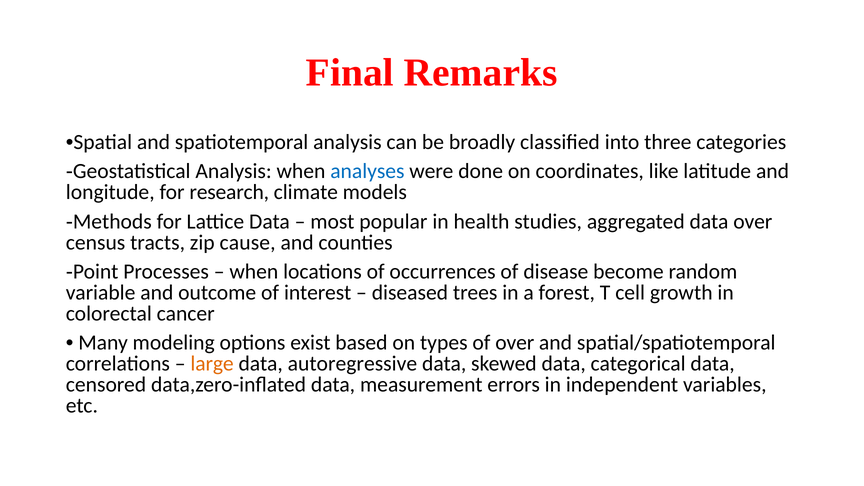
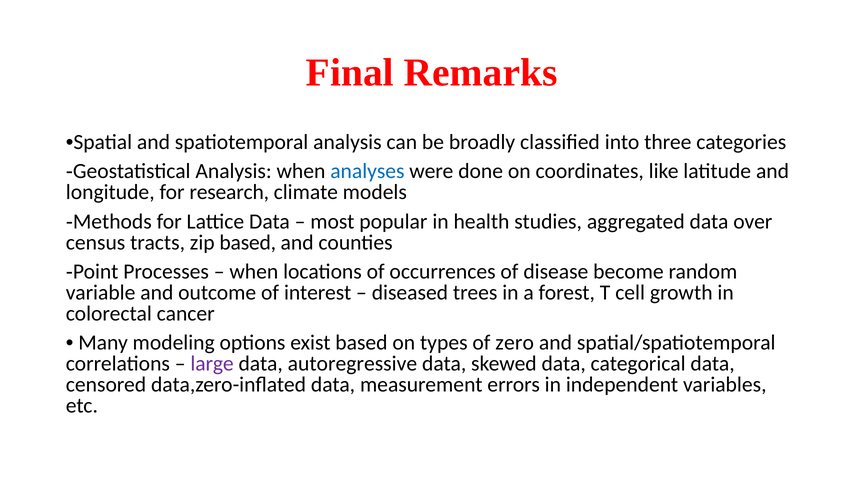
zip cause: cause -> based
of over: over -> zero
large colour: orange -> purple
